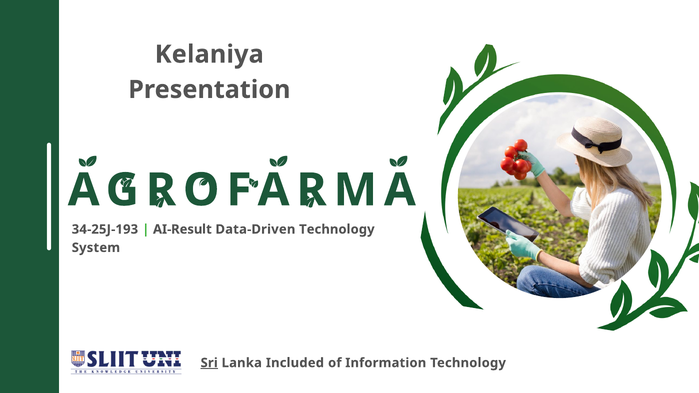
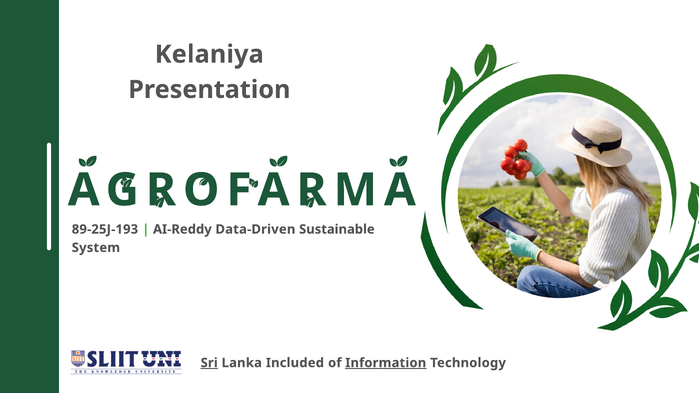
34-25J-193: 34-25J-193 -> 89-25J-193
AI-Result: AI-Result -> AI-Reddy
Data-Driven Technology: Technology -> Sustainable
Information underline: none -> present
